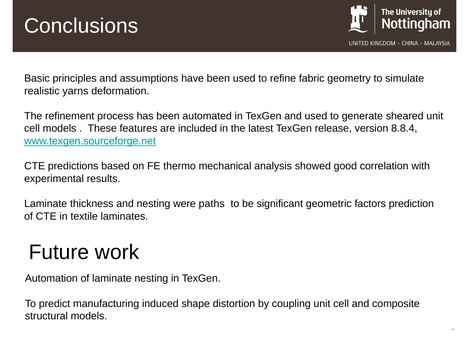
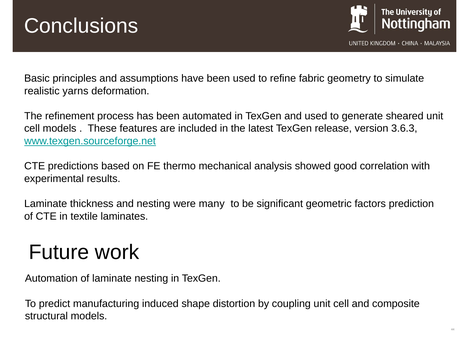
8.8.4: 8.8.4 -> 3.6.3
paths: paths -> many
